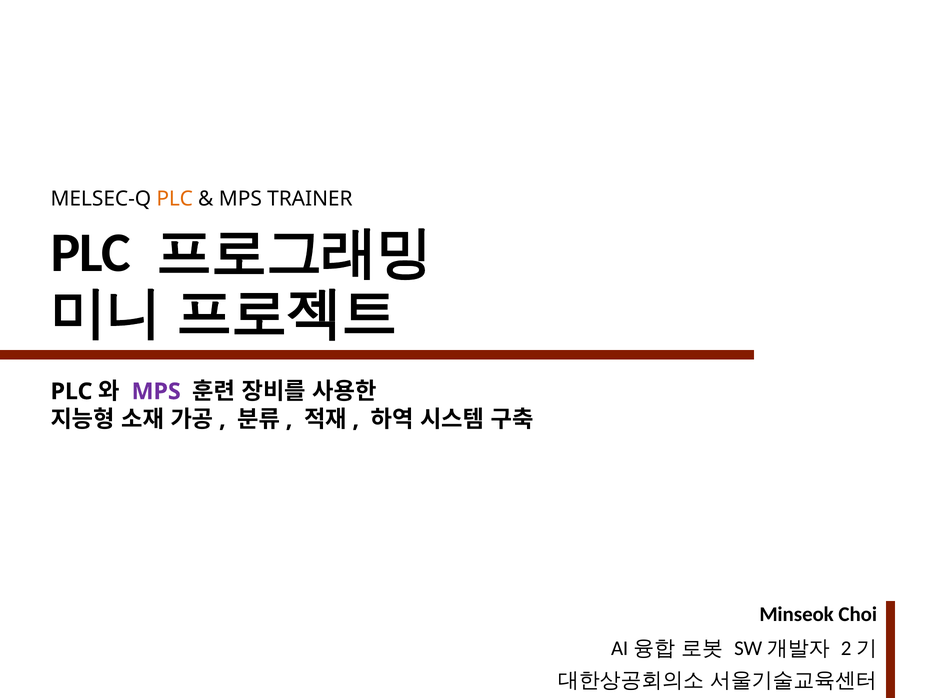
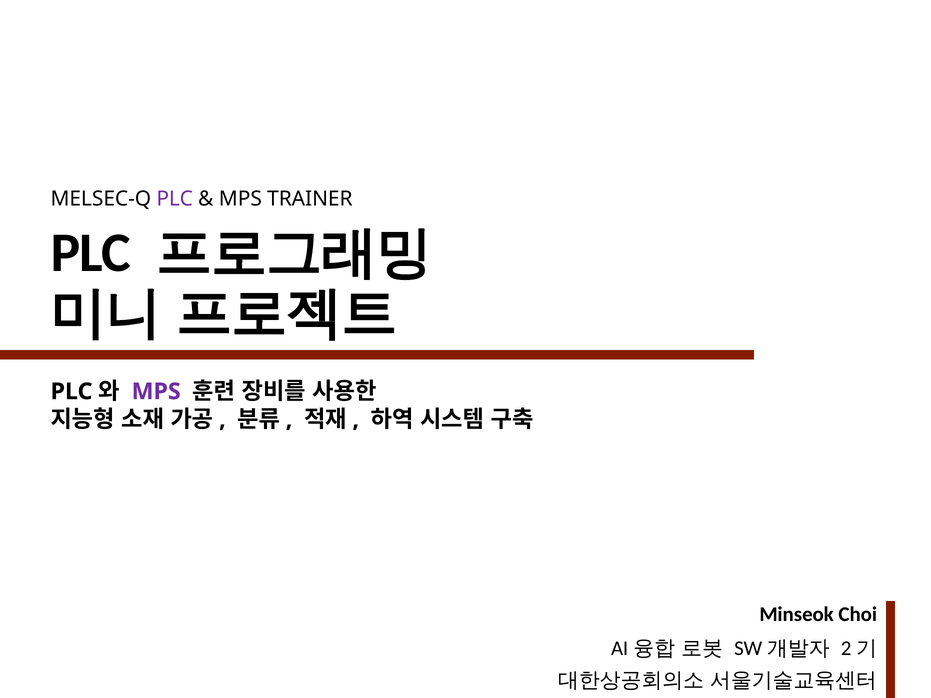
PLC at (175, 199) colour: orange -> purple
